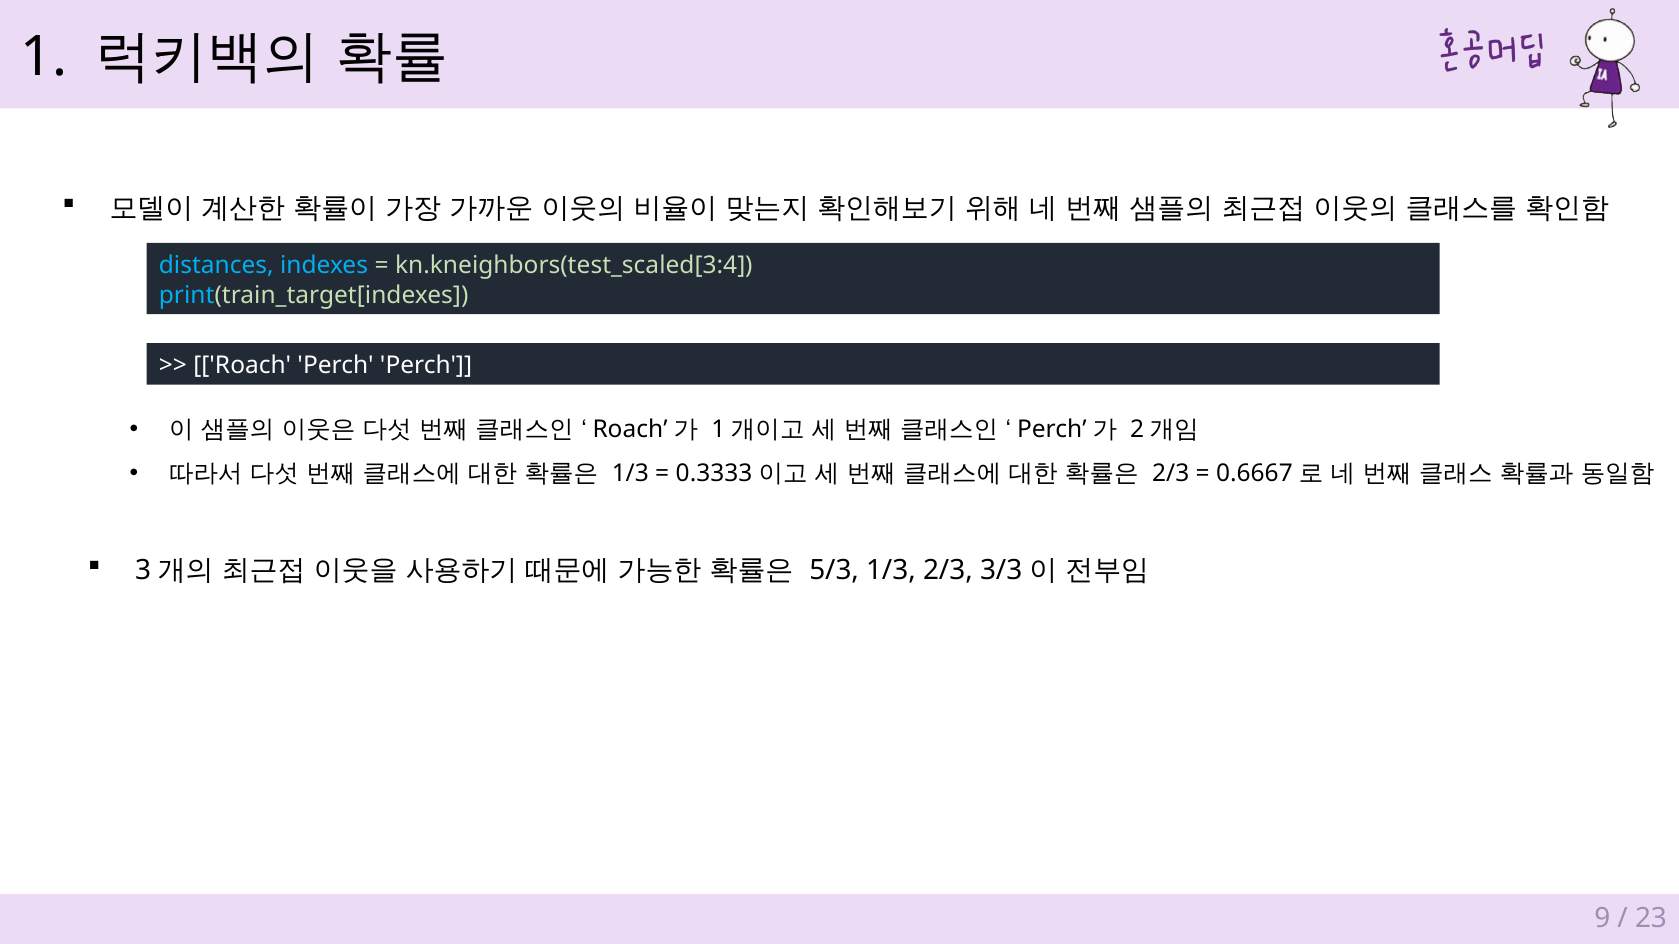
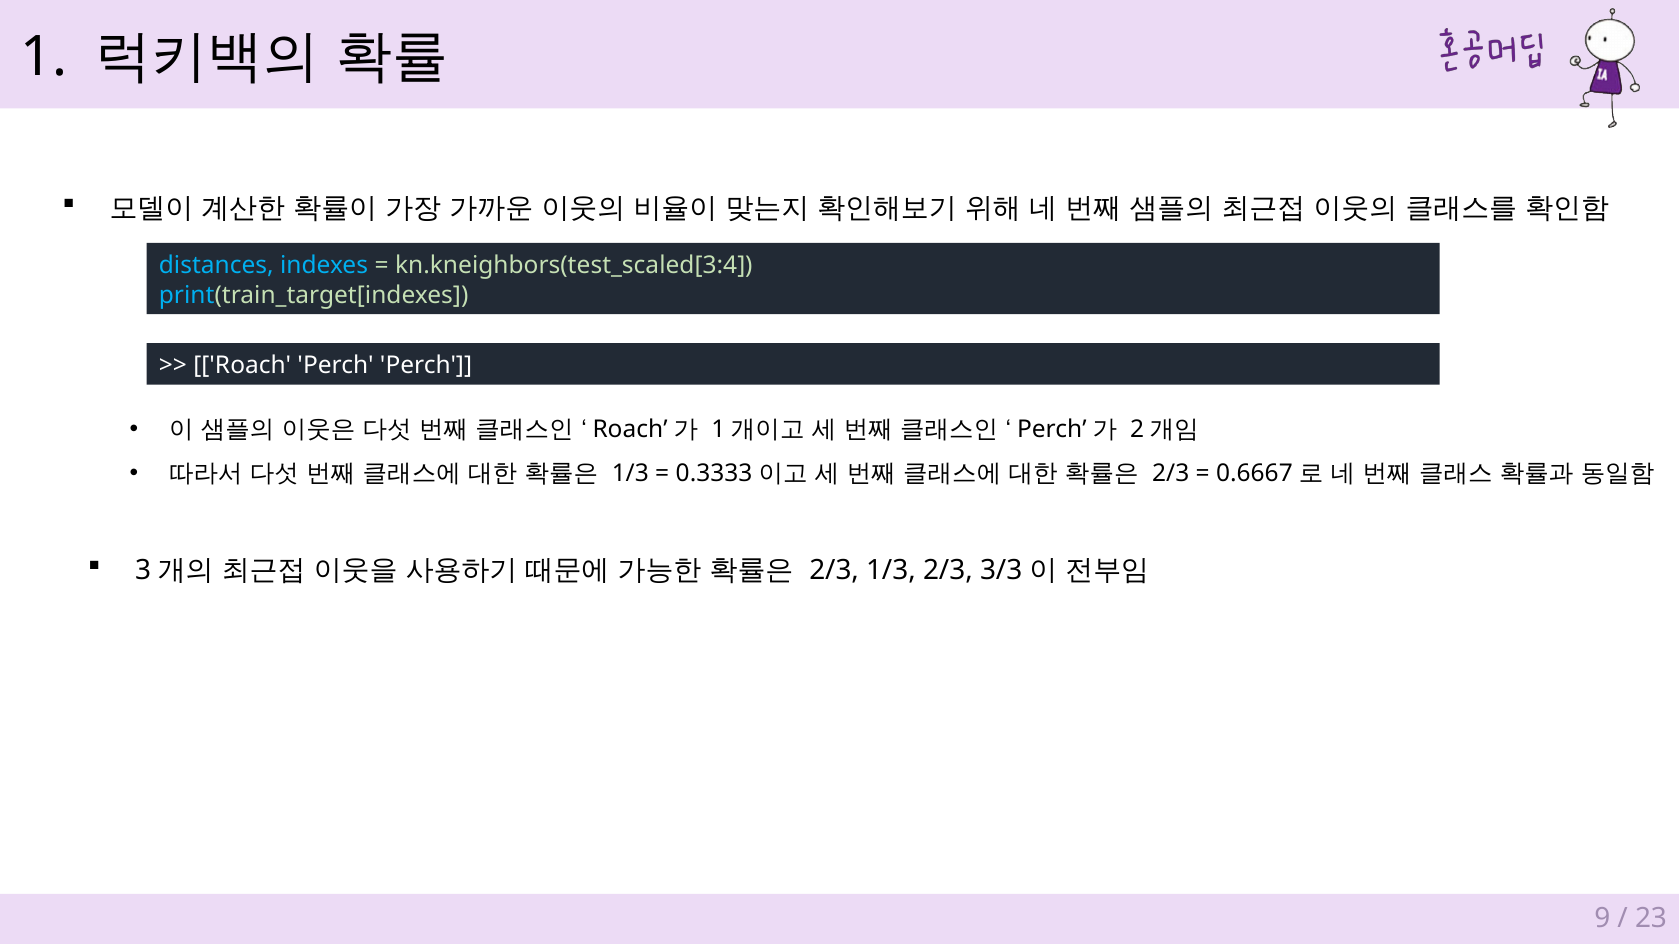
5/3 at (834, 571): 5/3 -> 2/3
